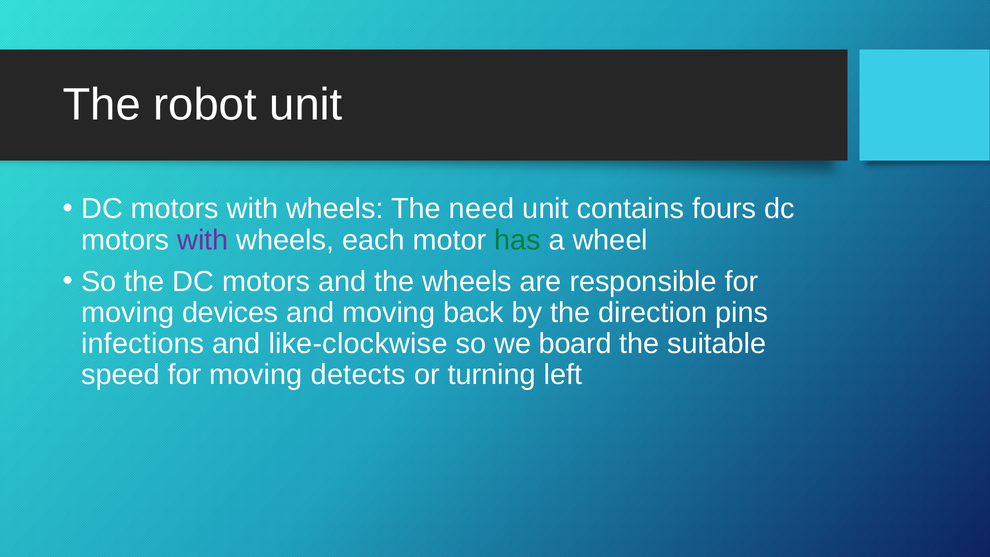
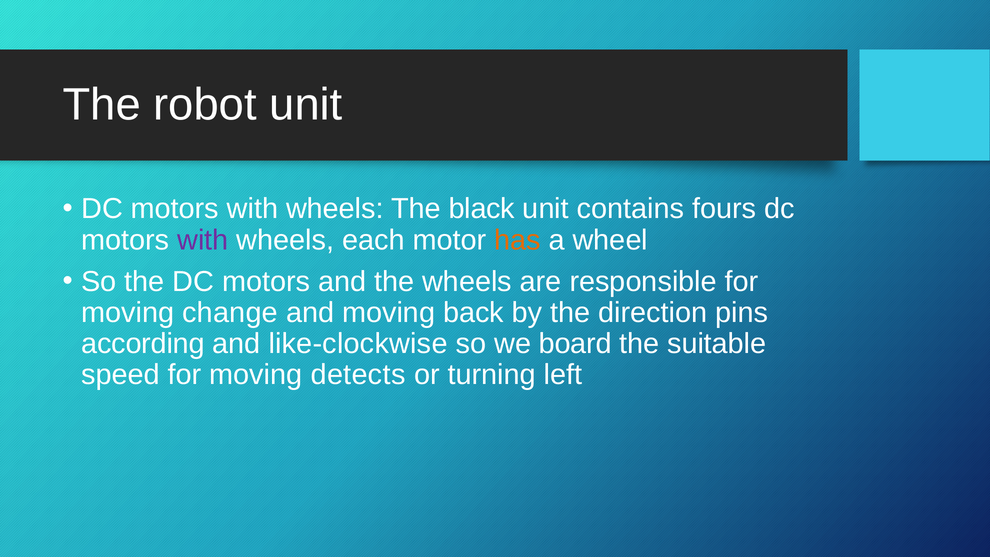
need: need -> black
has colour: green -> orange
devices: devices -> change
infections: infections -> according
